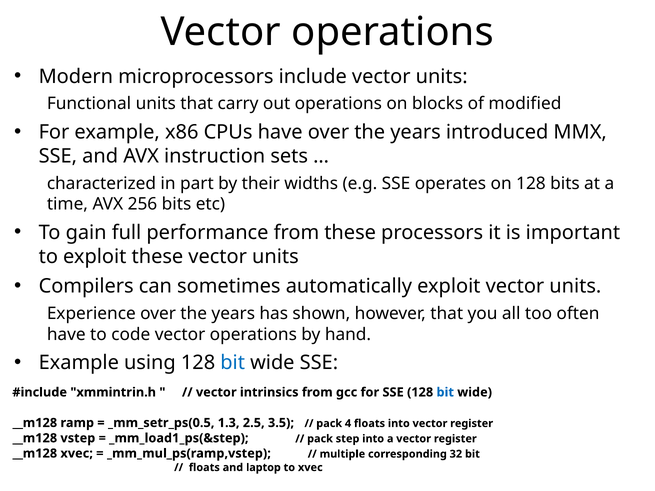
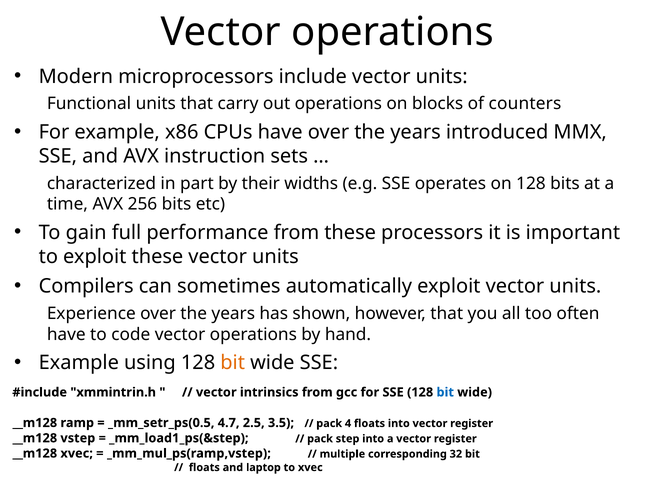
modified: modified -> counters
bit at (233, 363) colour: blue -> orange
1.3: 1.3 -> 4.7
